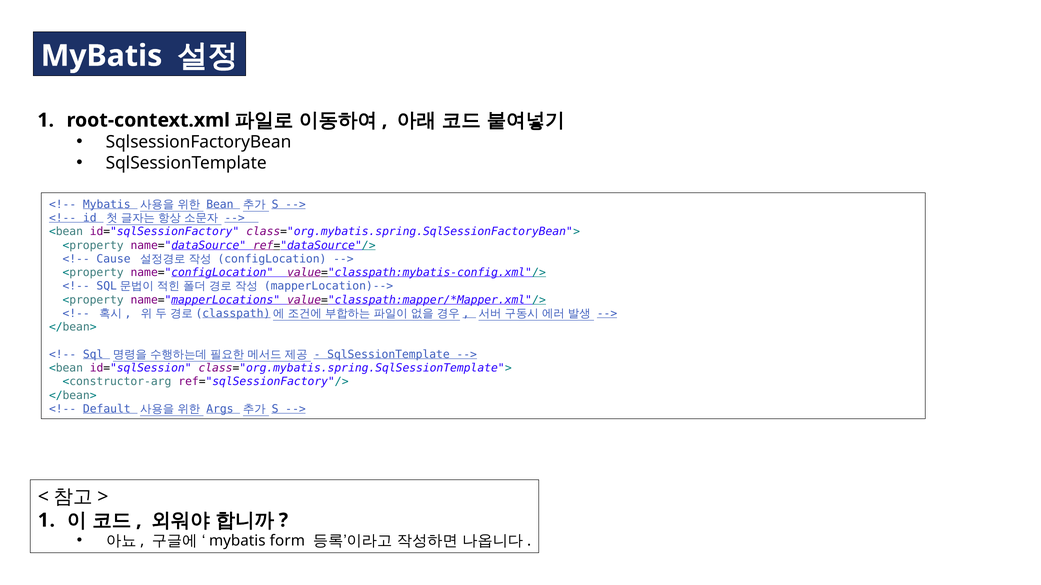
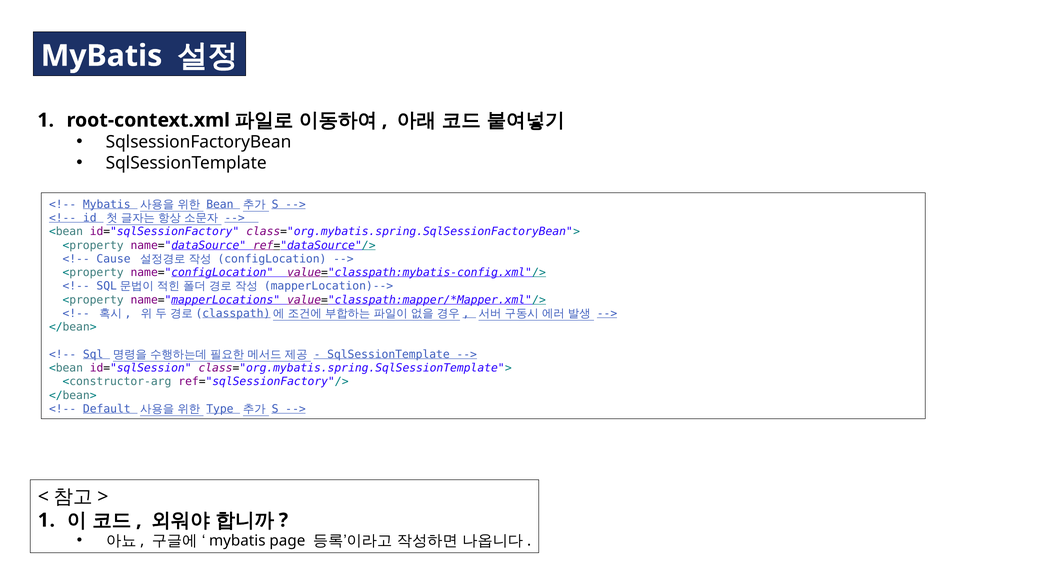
Args: Args -> Type
form: form -> page
